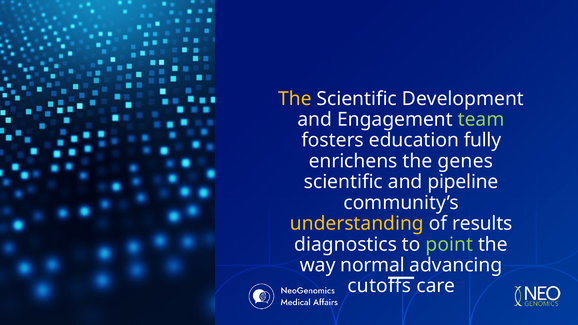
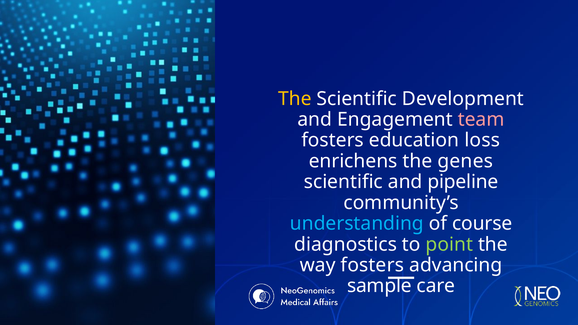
team colour: light green -> pink
fully: fully -> loss
understanding colour: yellow -> light blue
results: results -> course
way normal: normal -> fosters
cutoffs: cutoffs -> sample
